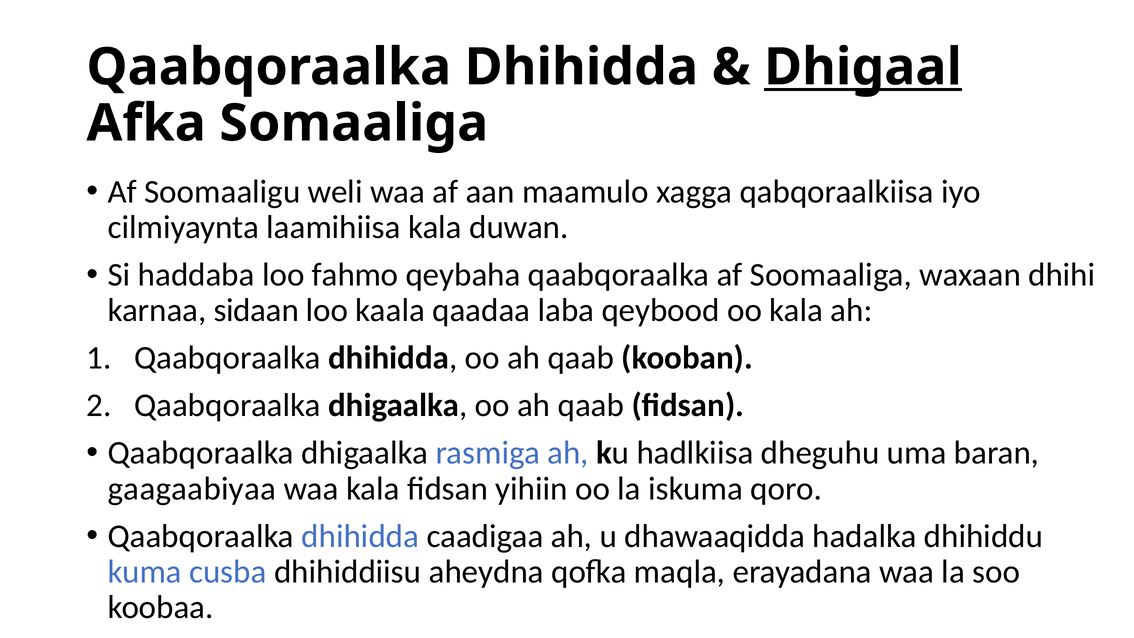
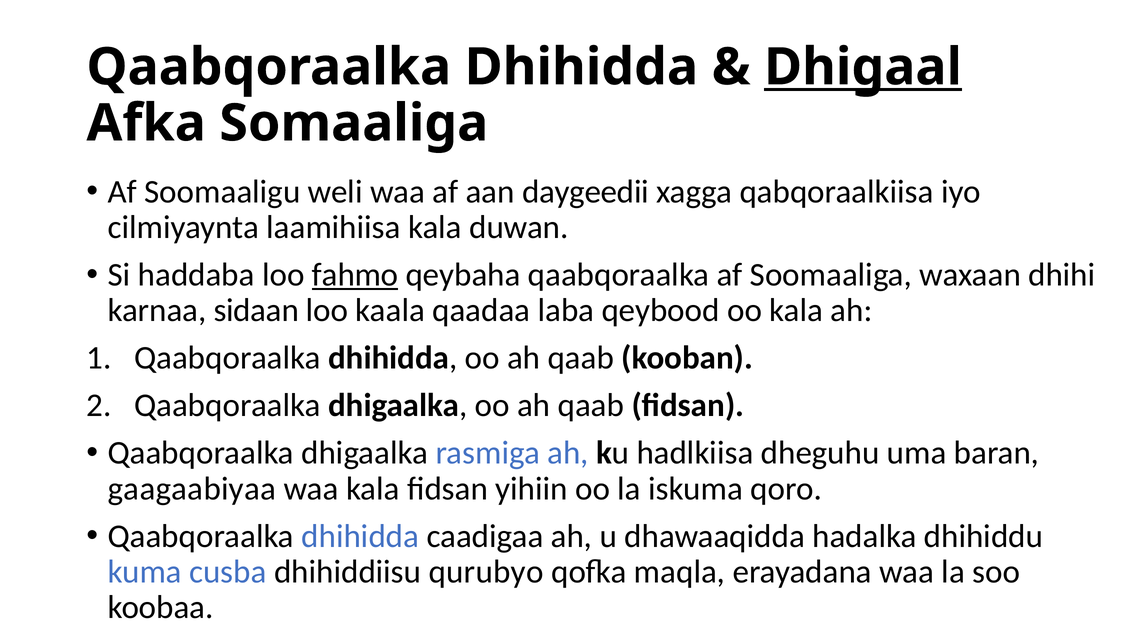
maamulo: maamulo -> daygeedii
fahmo underline: none -> present
aheydna: aheydna -> qurubyo
